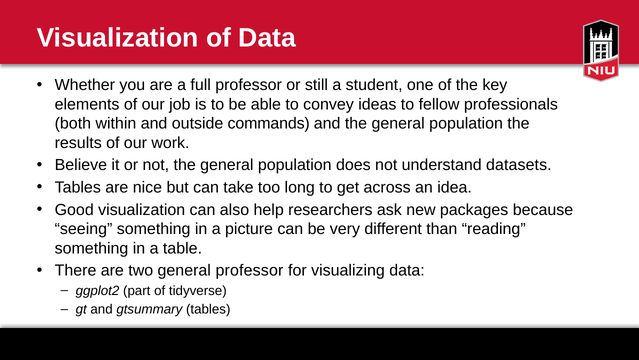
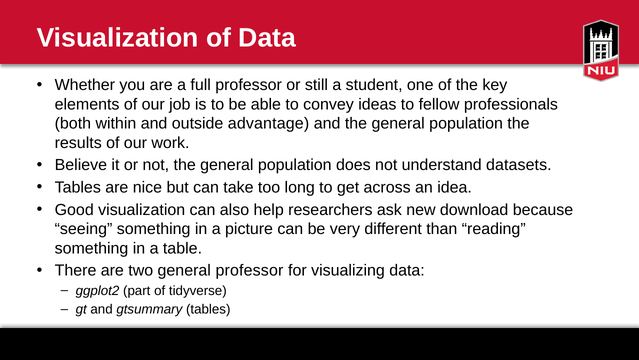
commands: commands -> advantage
packages: packages -> download
